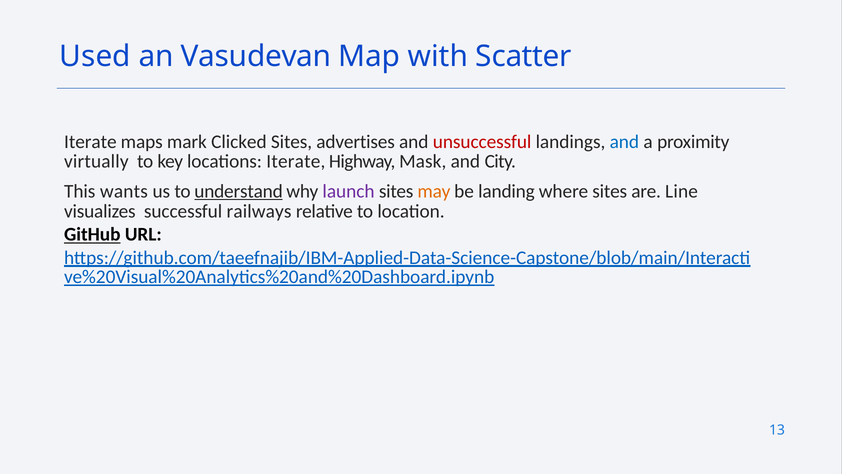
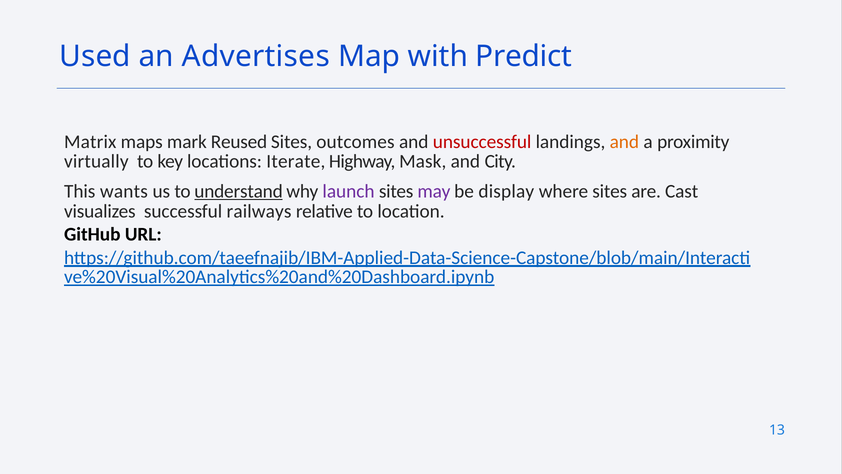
Vasudevan: Vasudevan -> Advertises
Scatter: Scatter -> Predict
Iterate at (90, 142): Iterate -> Matrix
Clicked: Clicked -> Reused
advertises: advertises -> outcomes
and at (624, 142) colour: blue -> orange
may colour: orange -> purple
landing: landing -> display
Line: Line -> Cast
GitHub underline: present -> none
